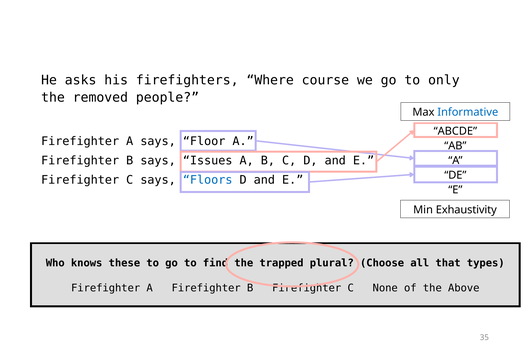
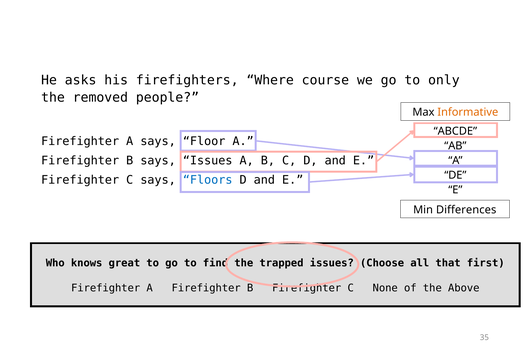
Informative colour: blue -> orange
Exhaustivity: Exhaustivity -> Differences
these: these -> great
trapped plural: plural -> issues
types: types -> first
